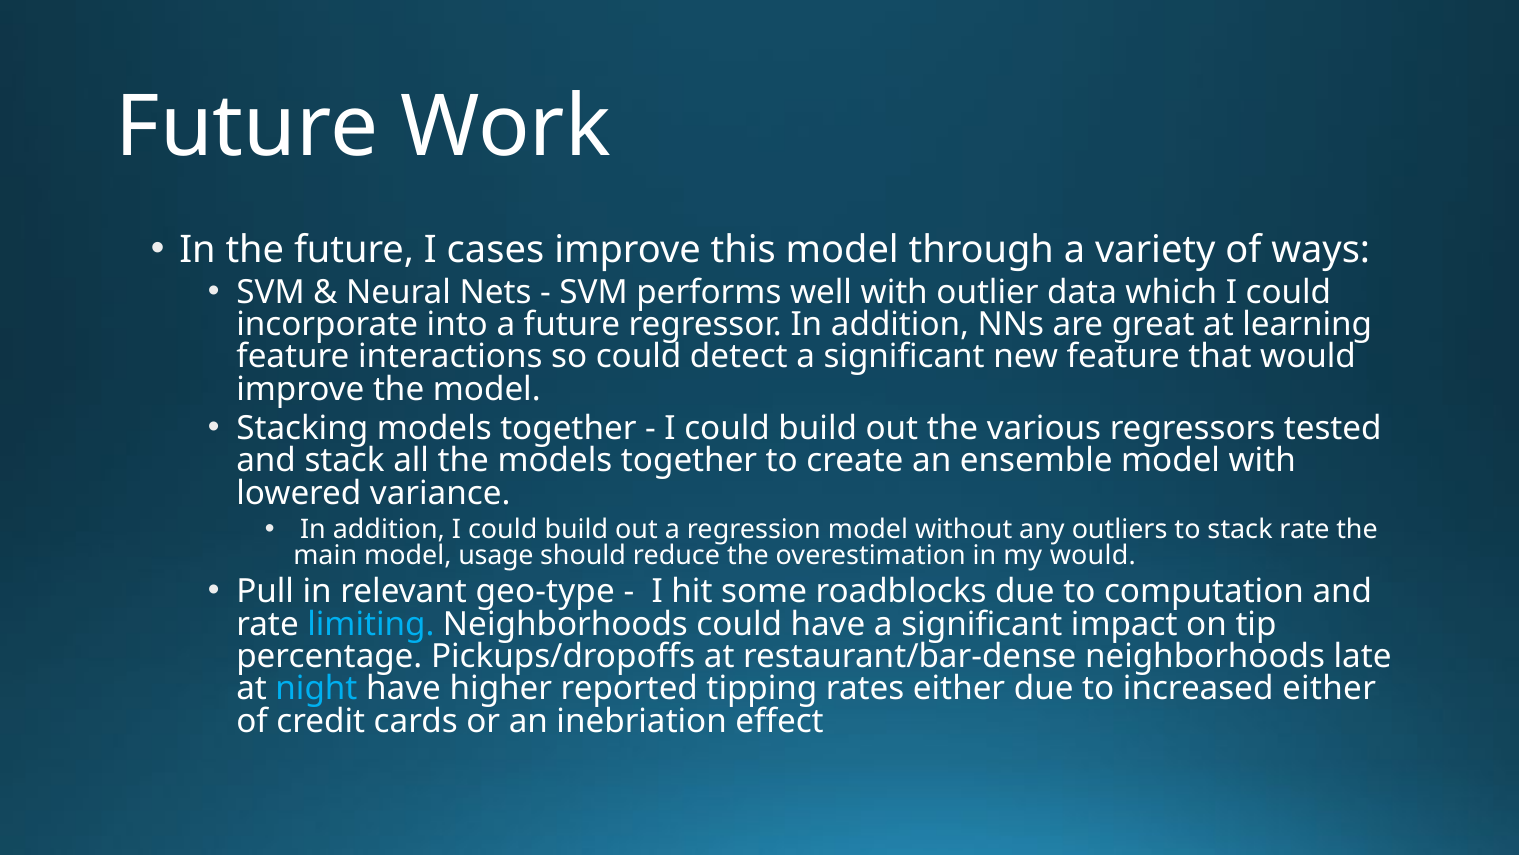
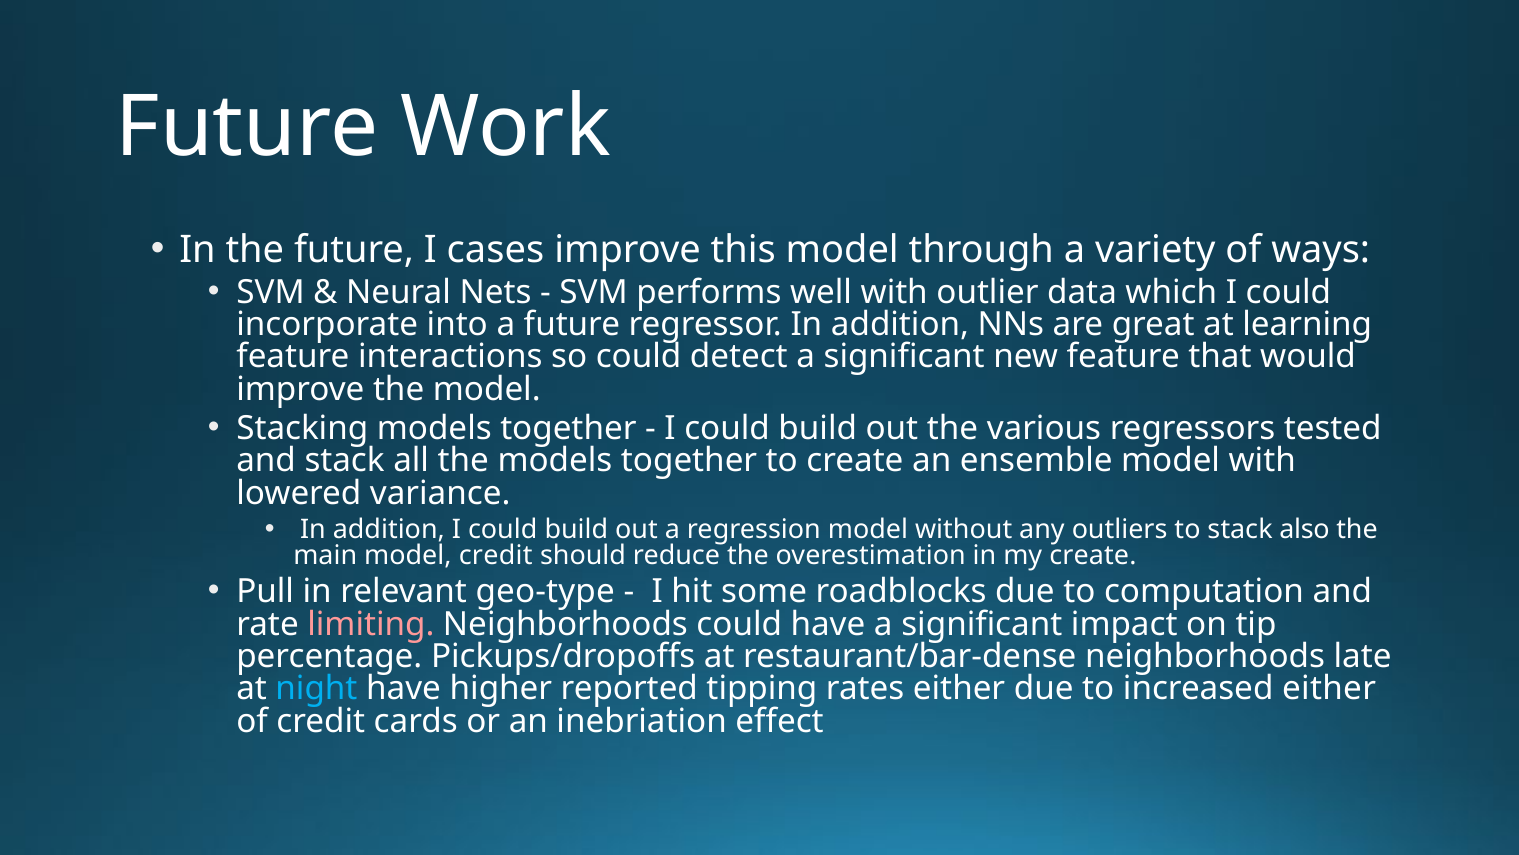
stack rate: rate -> also
model usage: usage -> credit
my would: would -> create
limiting colour: light blue -> pink
